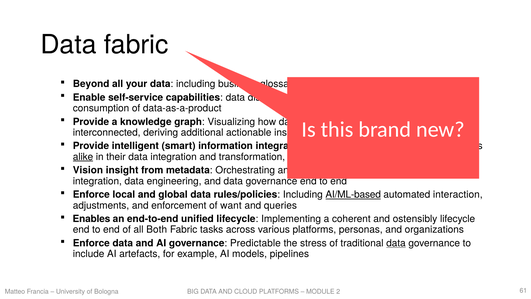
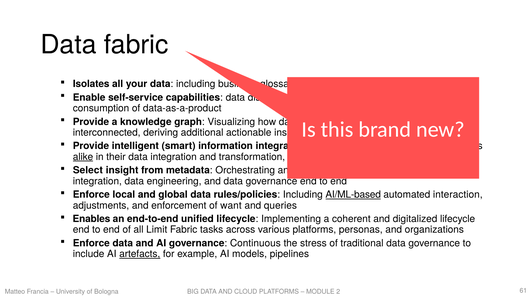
Beyond: Beyond -> Isolates
Vision: Vision -> Select
ostensibly: ostensibly -> digitalized
Both: Both -> Limit
Predictable: Predictable -> Continuous
data at (396, 243) underline: present -> none
artefacts underline: none -> present
